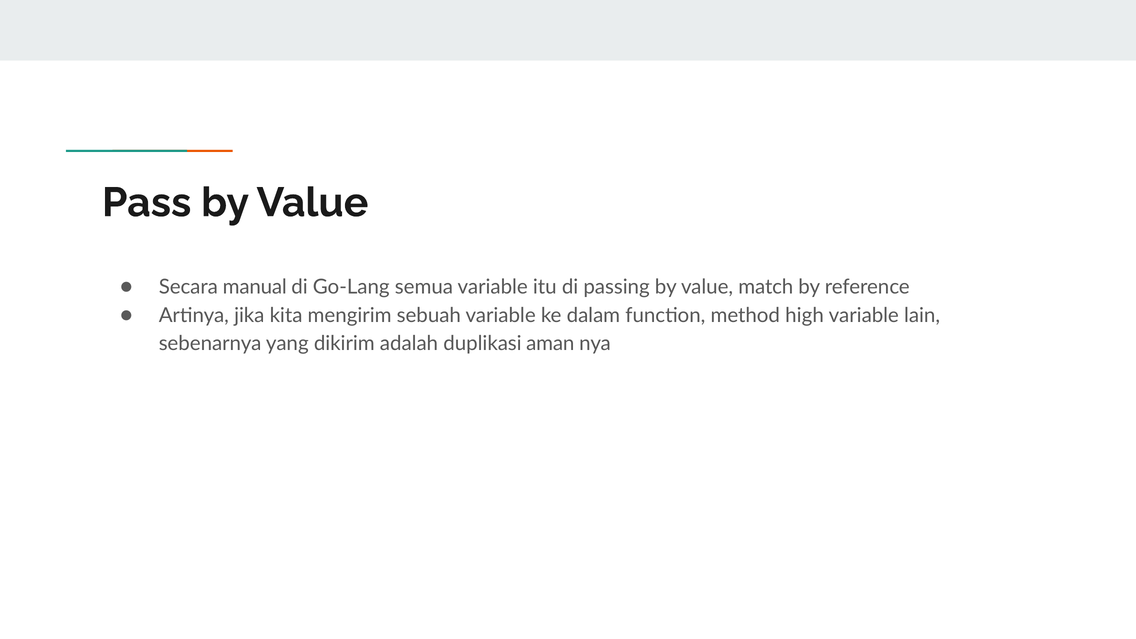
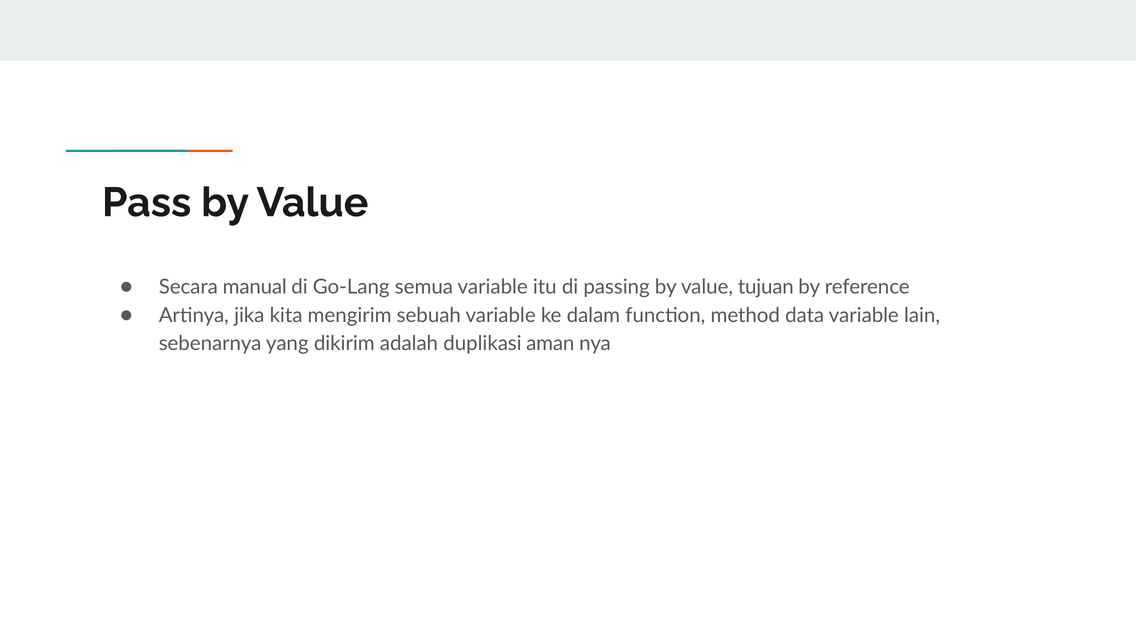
match: match -> tujuan
high: high -> data
